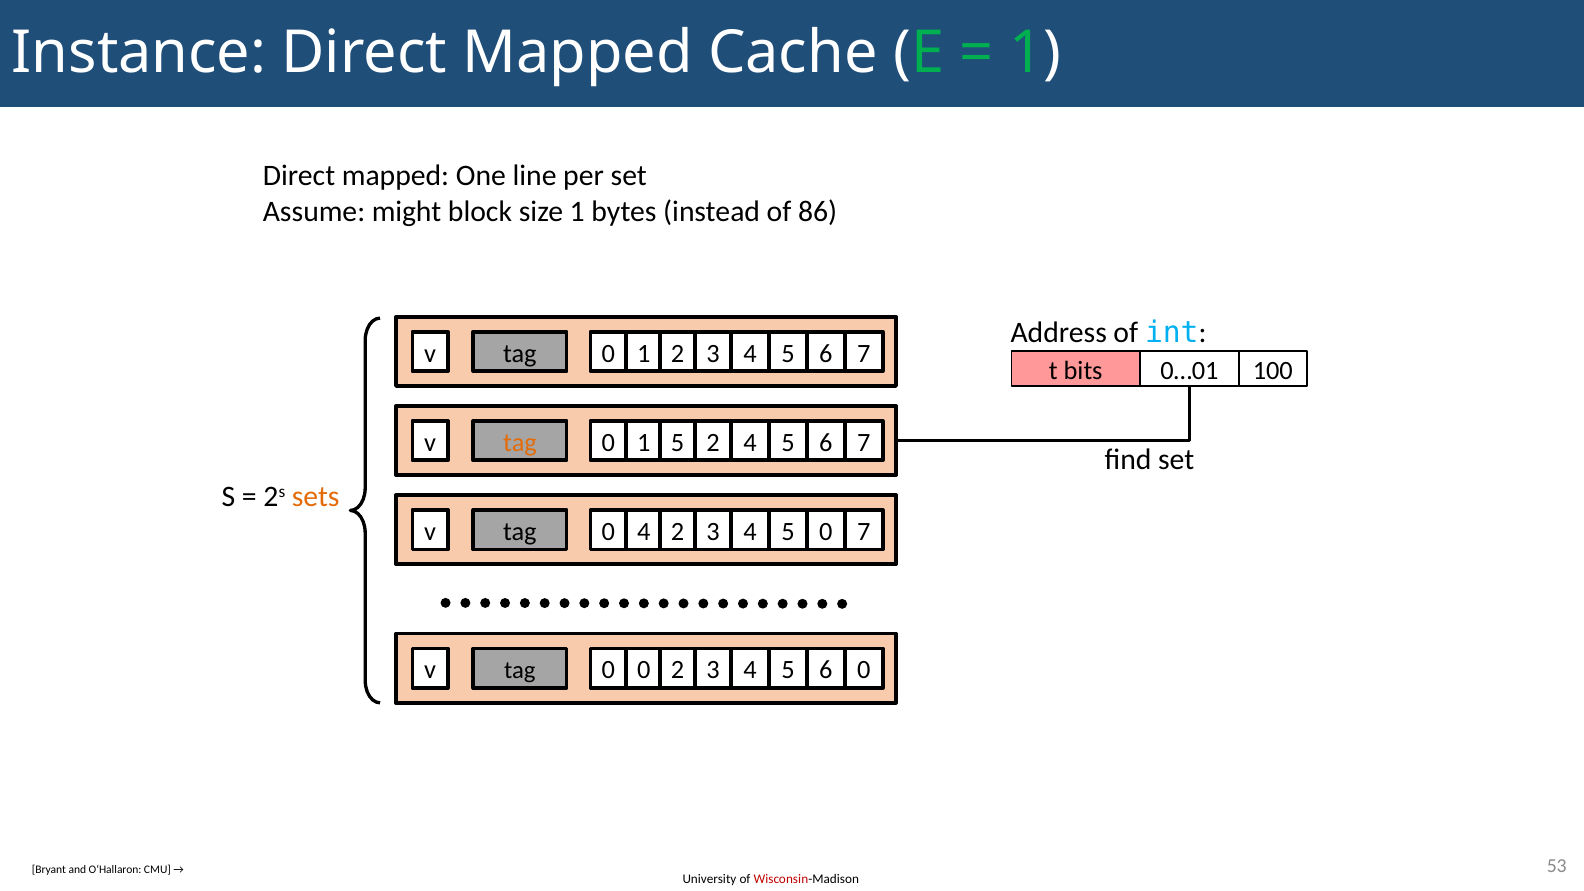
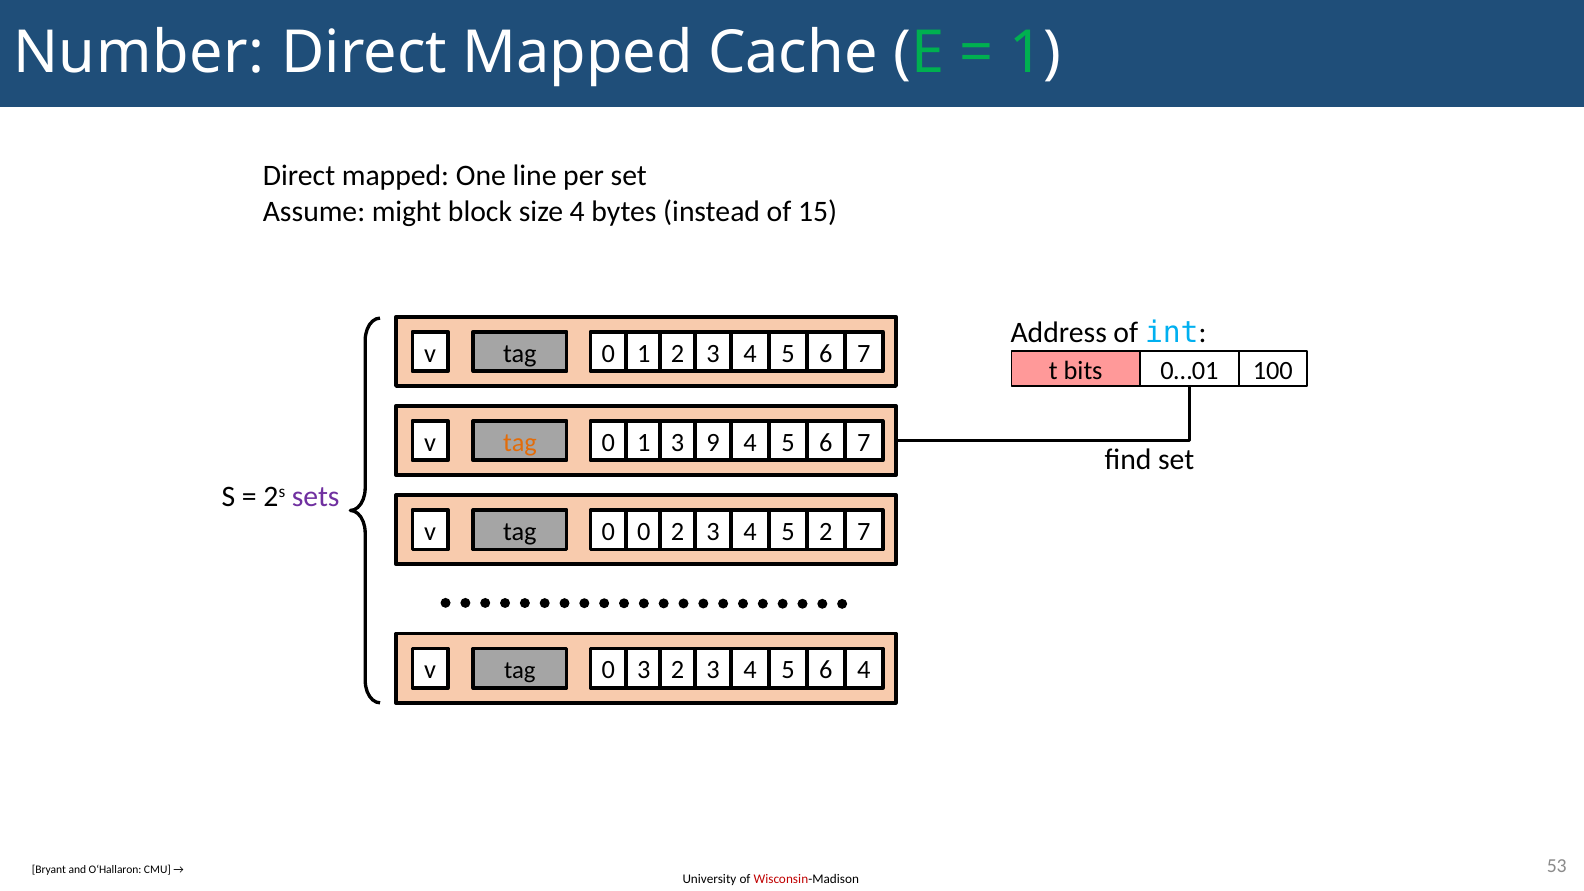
Instance: Instance -> Number
size 1: 1 -> 4
86: 86 -> 15
1 5: 5 -> 3
v 2: 2 -> 9
sets colour: orange -> purple
0 4: 4 -> 0
v 3 0: 0 -> 2
0 0: 0 -> 3
2 0: 0 -> 4
